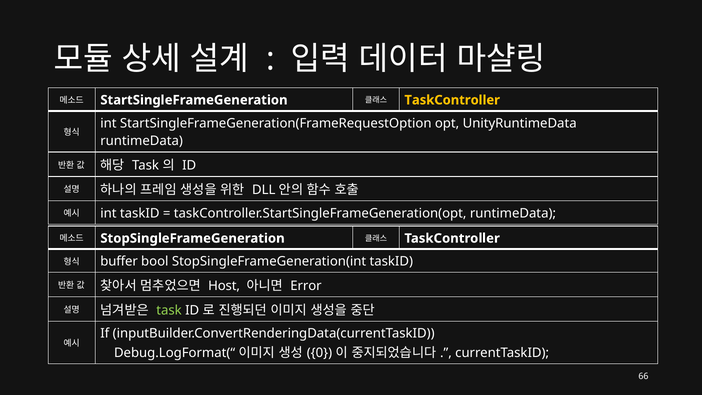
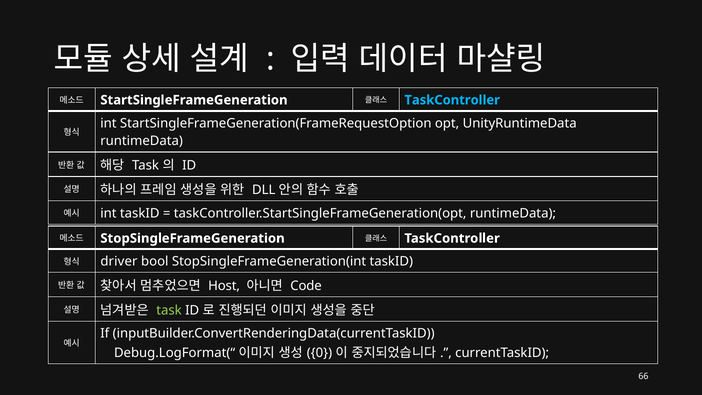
TaskController at (452, 100) colour: yellow -> light blue
buffer: buffer -> driver
Error: Error -> Code
